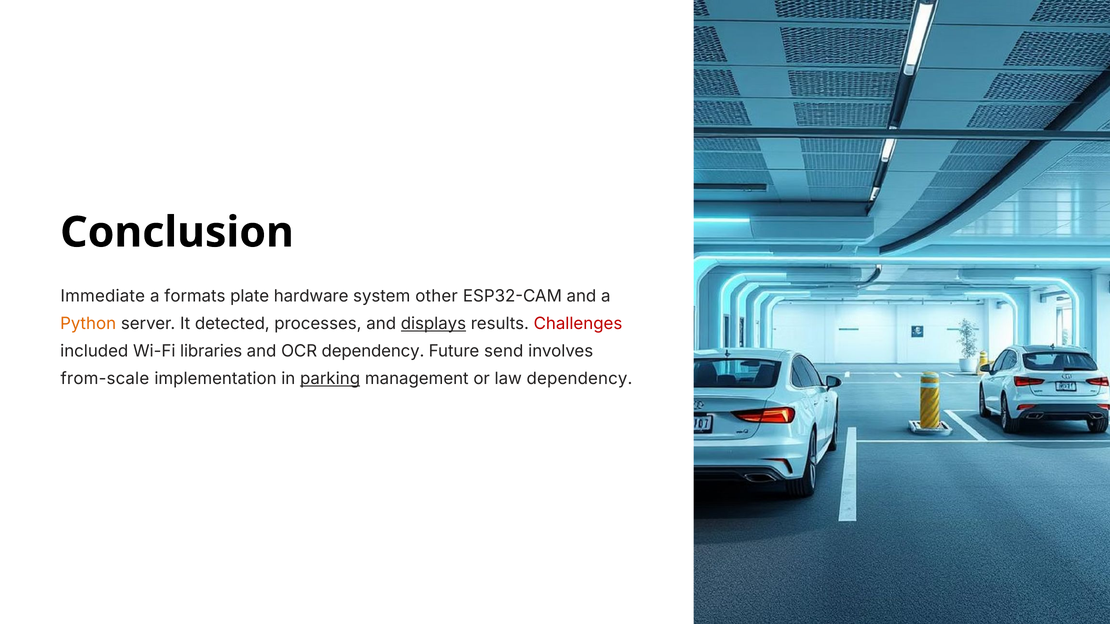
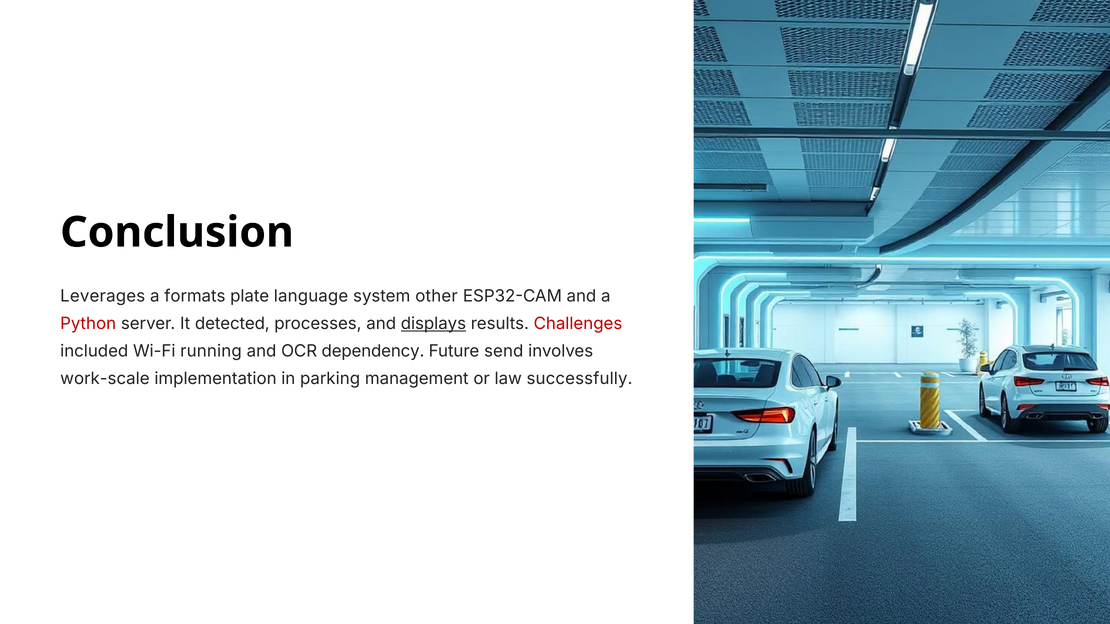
Immediate: Immediate -> Leverages
hardware: hardware -> language
Python colour: orange -> red
libraries: libraries -> running
from-scale: from-scale -> work-scale
parking underline: present -> none
law dependency: dependency -> successfully
